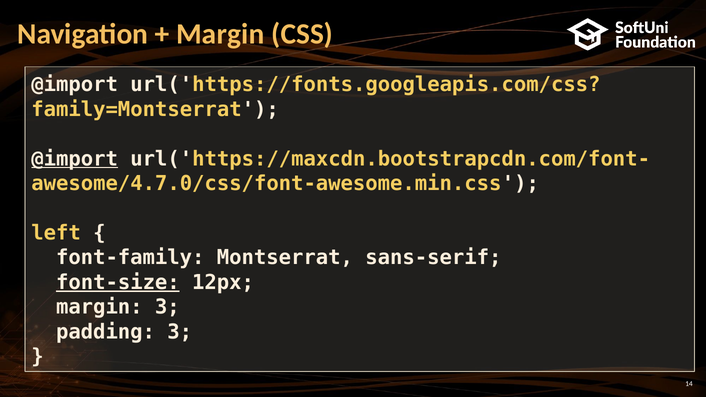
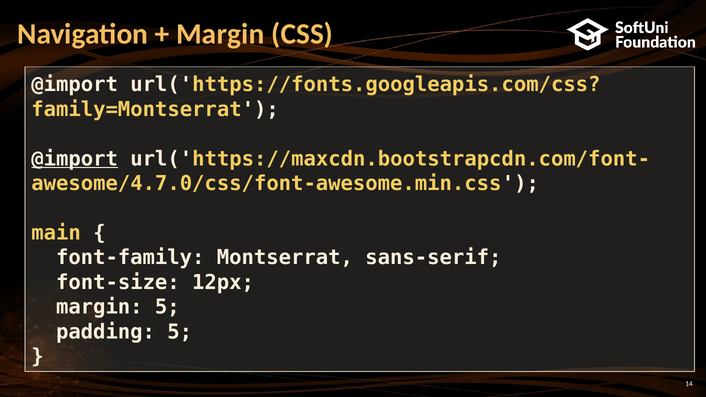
left: left -> main
font-size underline: present -> none
margin 3: 3 -> 5
padding 3: 3 -> 5
